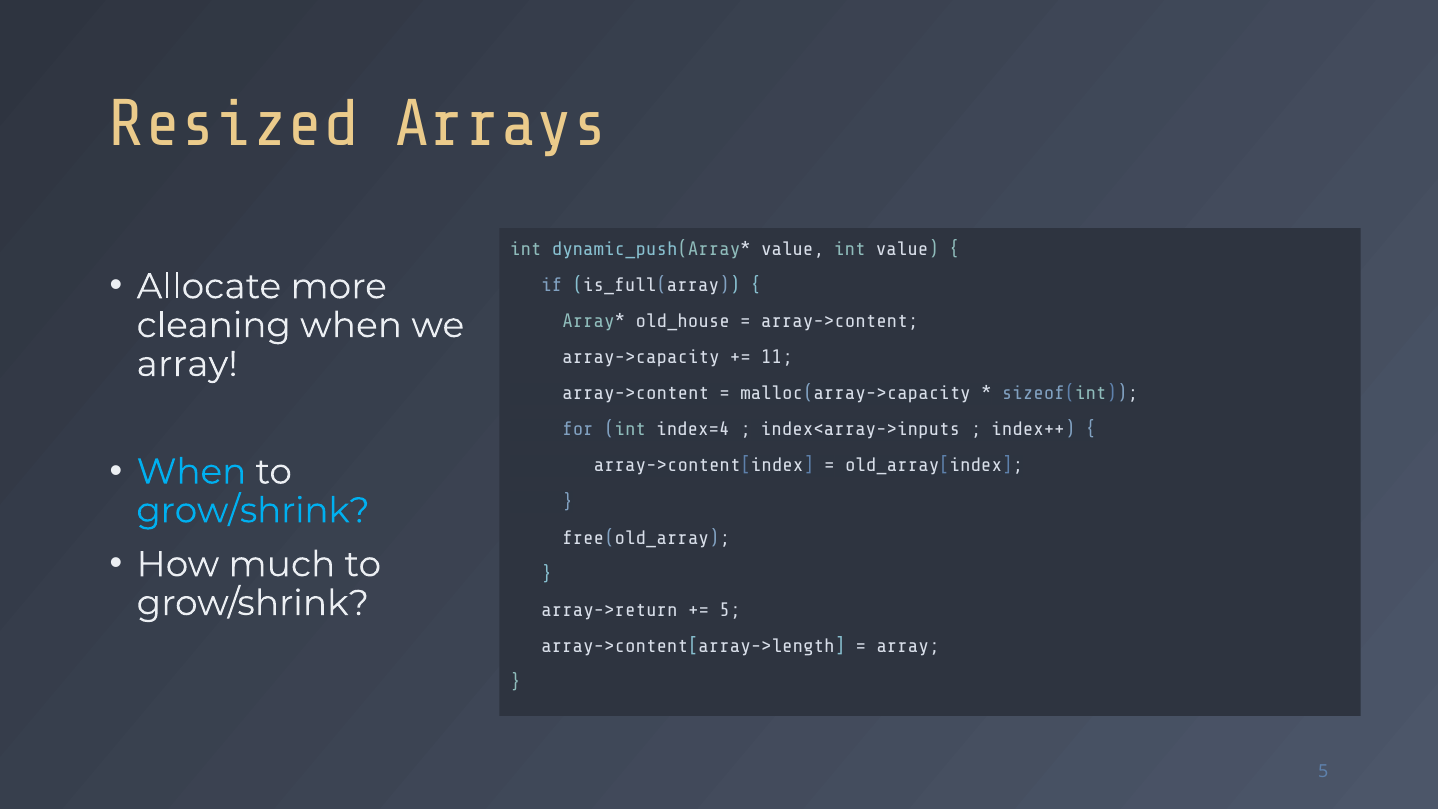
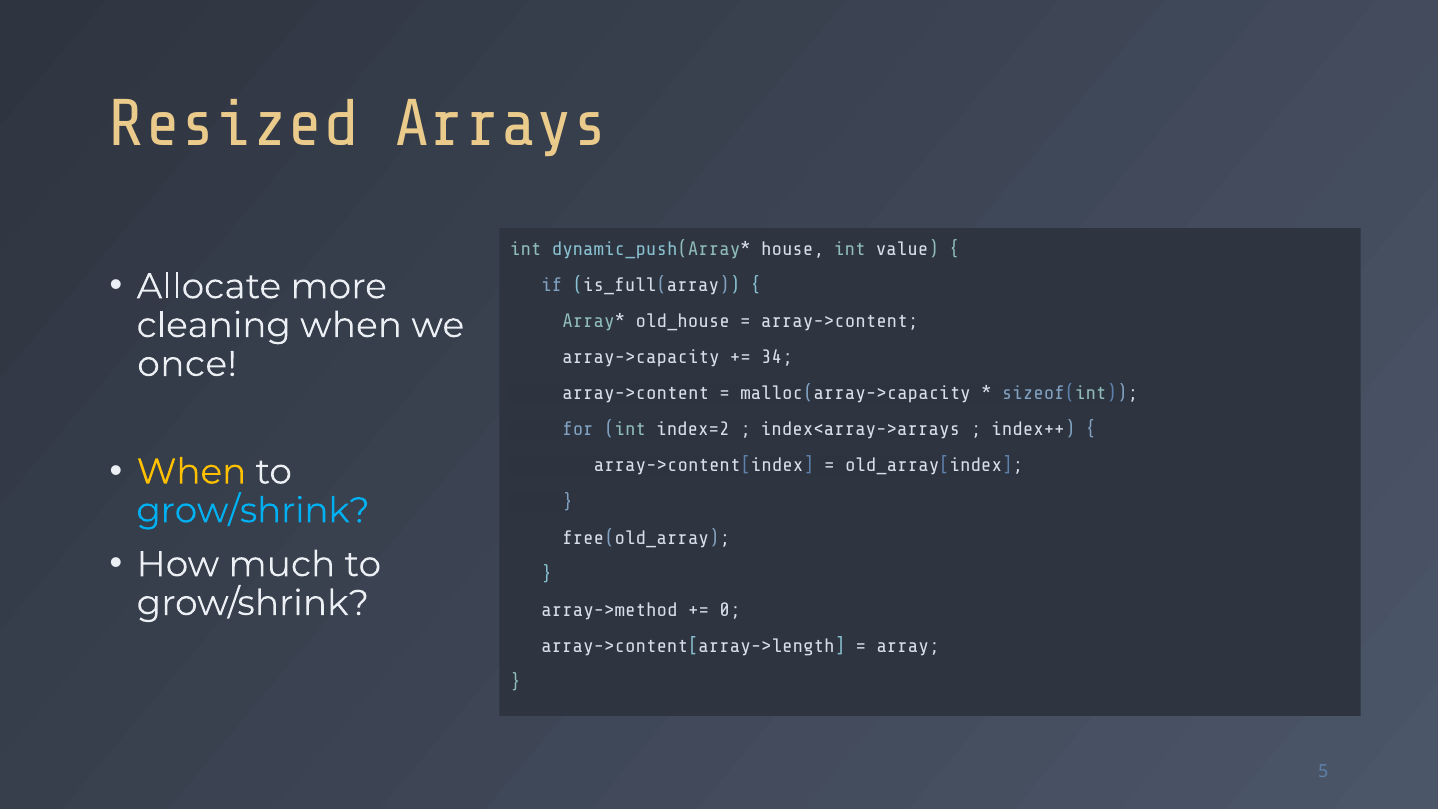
value at (792, 249): value -> house
11: 11 -> 34
array at (187, 364): array -> once
index=4: index=4 -> index=2
index<array->inputs: index<array->inputs -> index<array->arrays
When at (191, 472) colour: light blue -> yellow
array->return: array->return -> array->method
5 at (730, 610): 5 -> 0
